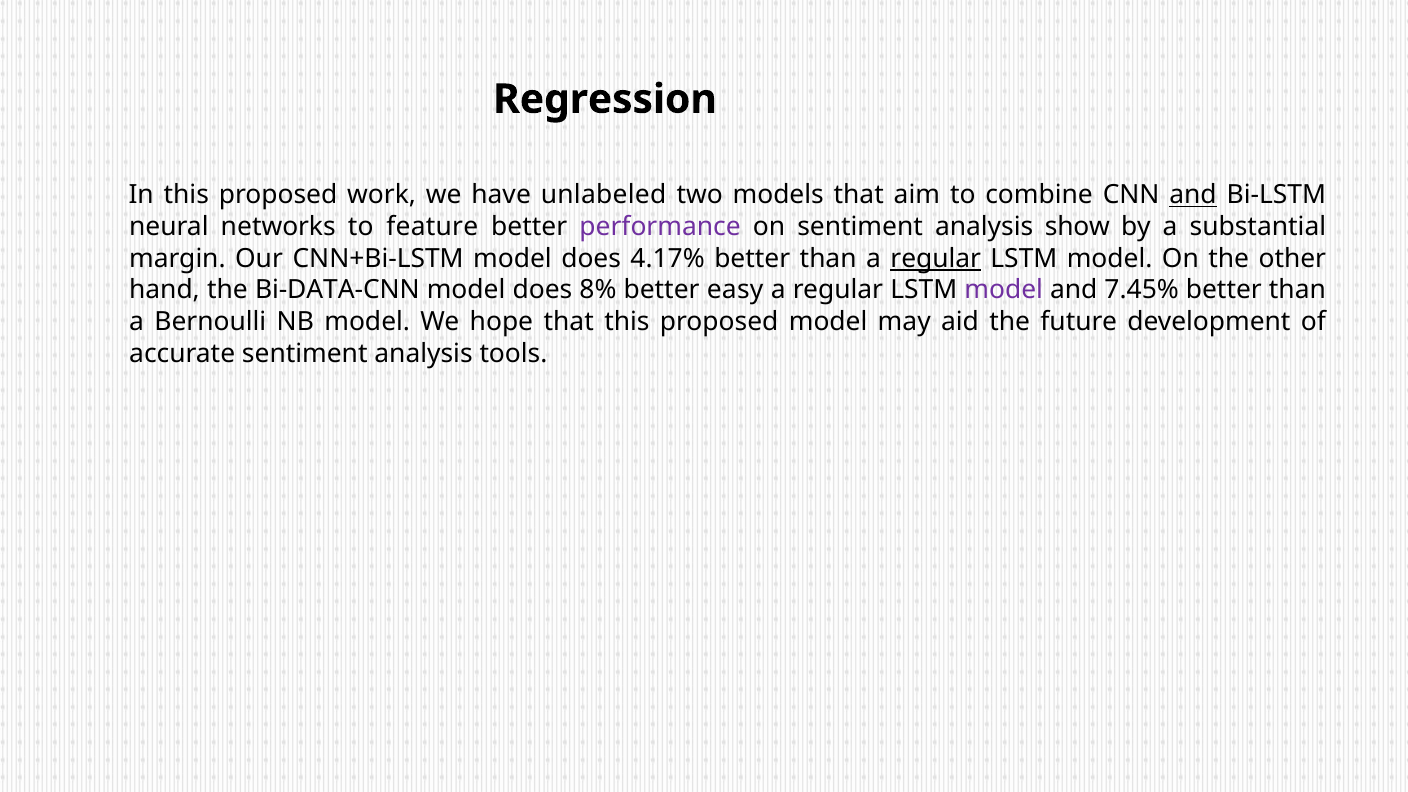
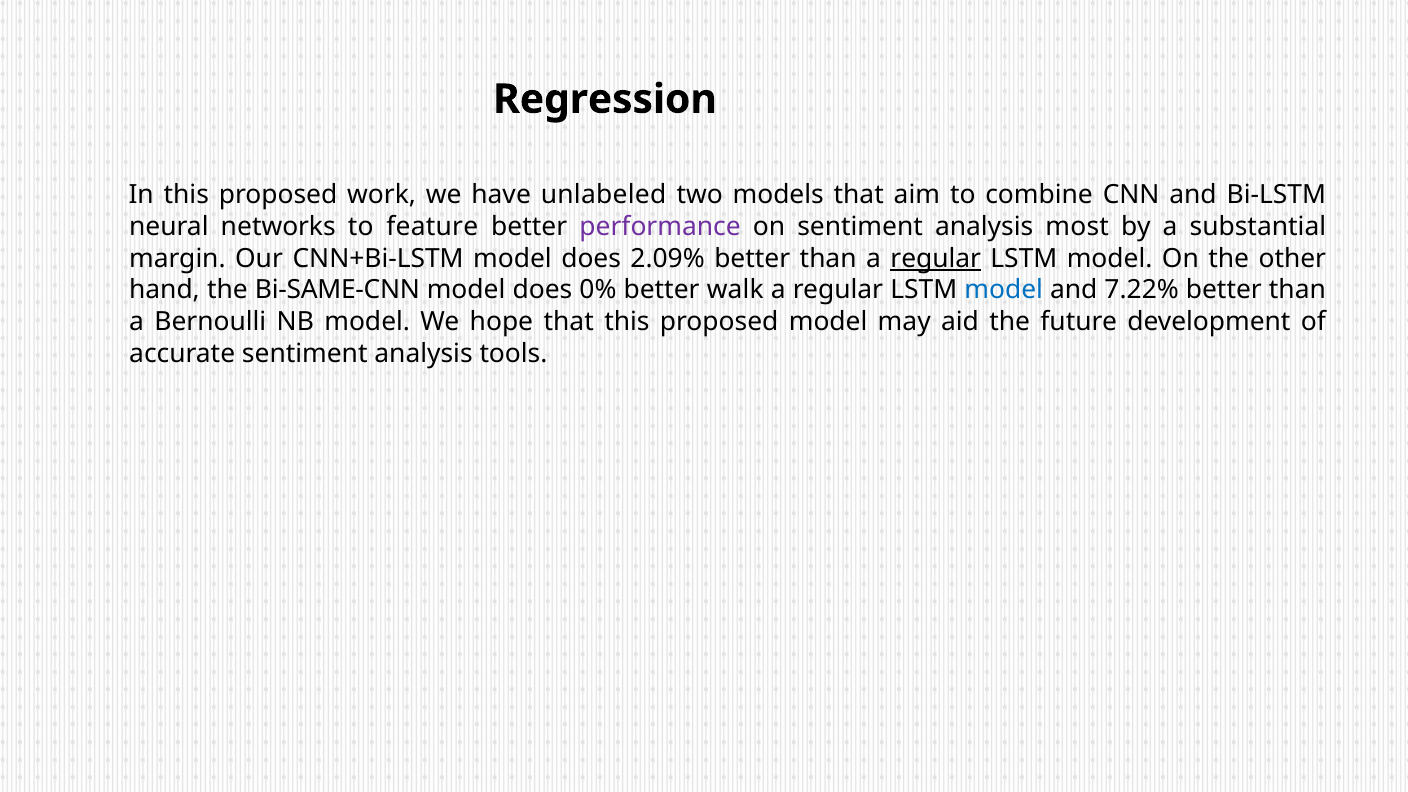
and at (1193, 195) underline: present -> none
show: show -> most
4.17%: 4.17% -> 2.09%
Bi-DATA-CNN: Bi-DATA-CNN -> Bi-SAME-CNN
8%: 8% -> 0%
easy: easy -> walk
model at (1004, 290) colour: purple -> blue
7.45%: 7.45% -> 7.22%
